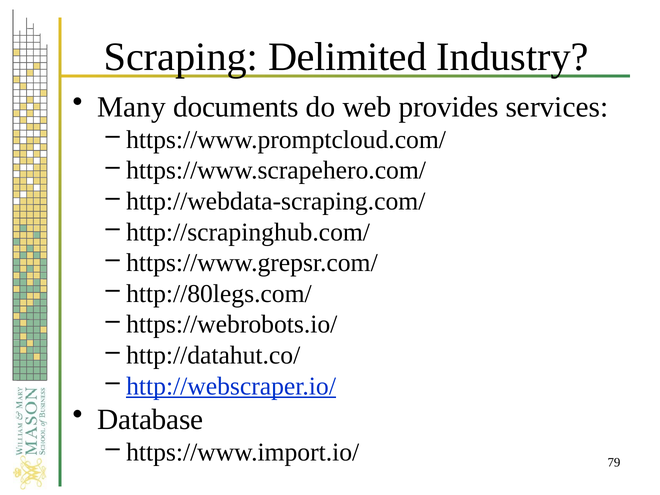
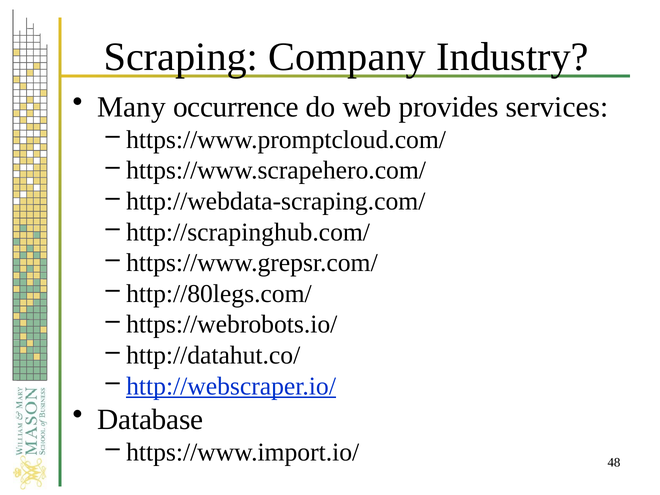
Delimited: Delimited -> Company
documents: documents -> occurrence
79: 79 -> 48
